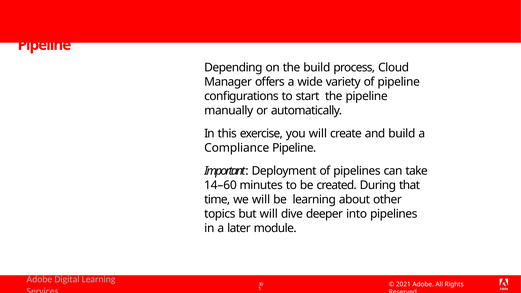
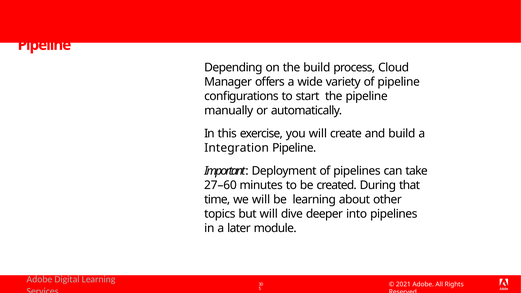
Compliance: Compliance -> Integration
14–60: 14–60 -> 27–60
